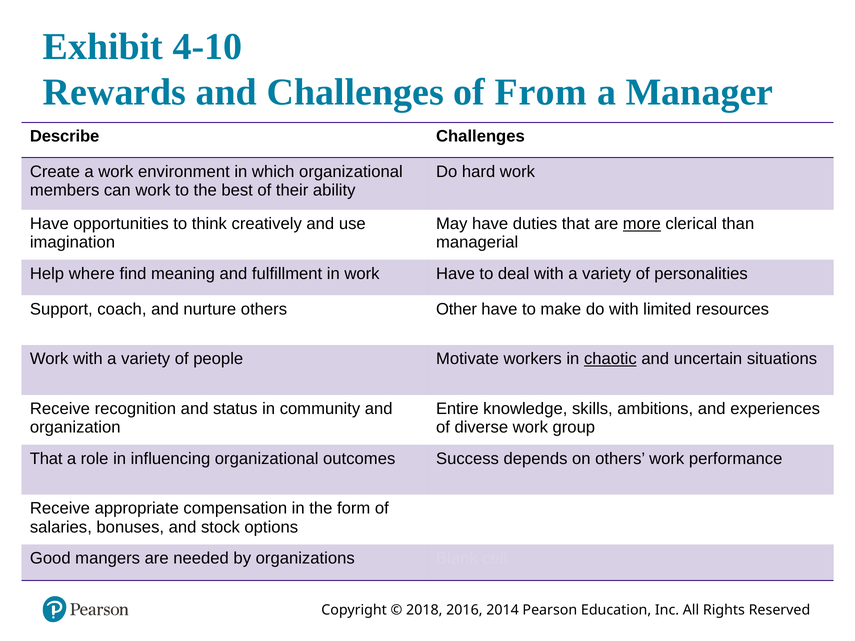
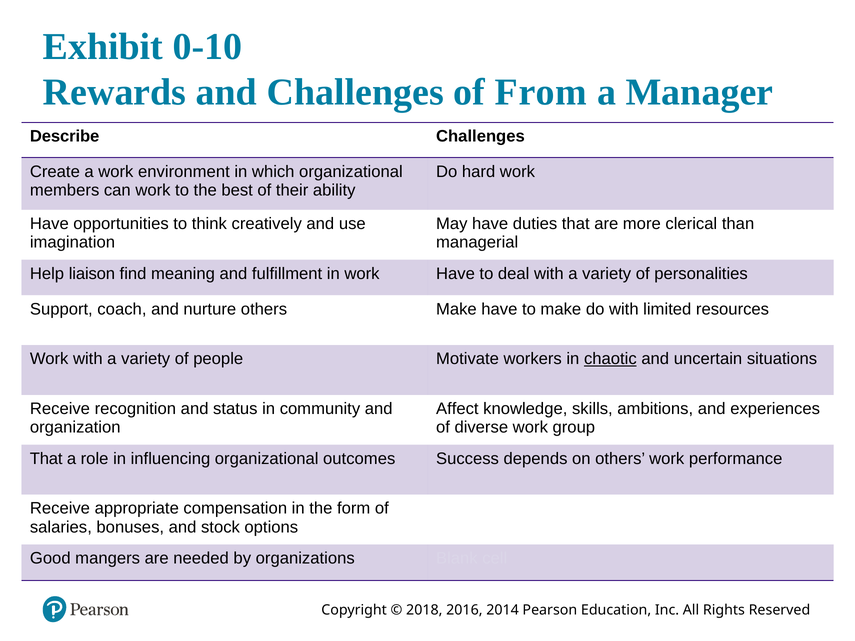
4-10: 4-10 -> 0-10
more underline: present -> none
where: where -> liaison
others Other: Other -> Make
Entire: Entire -> Affect
